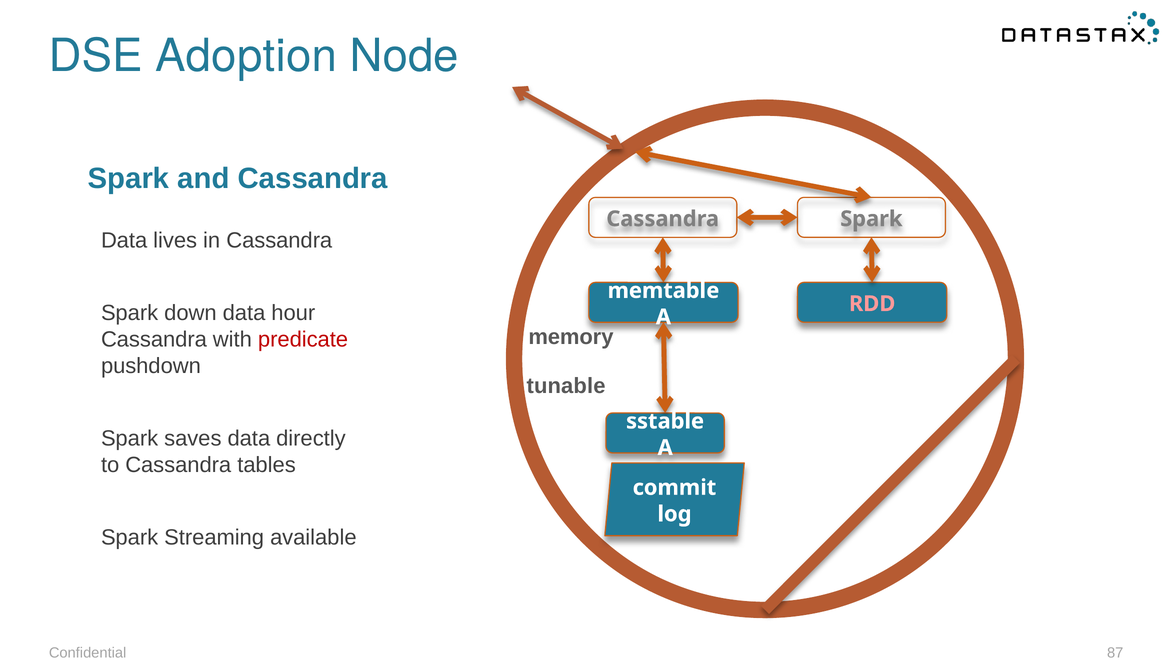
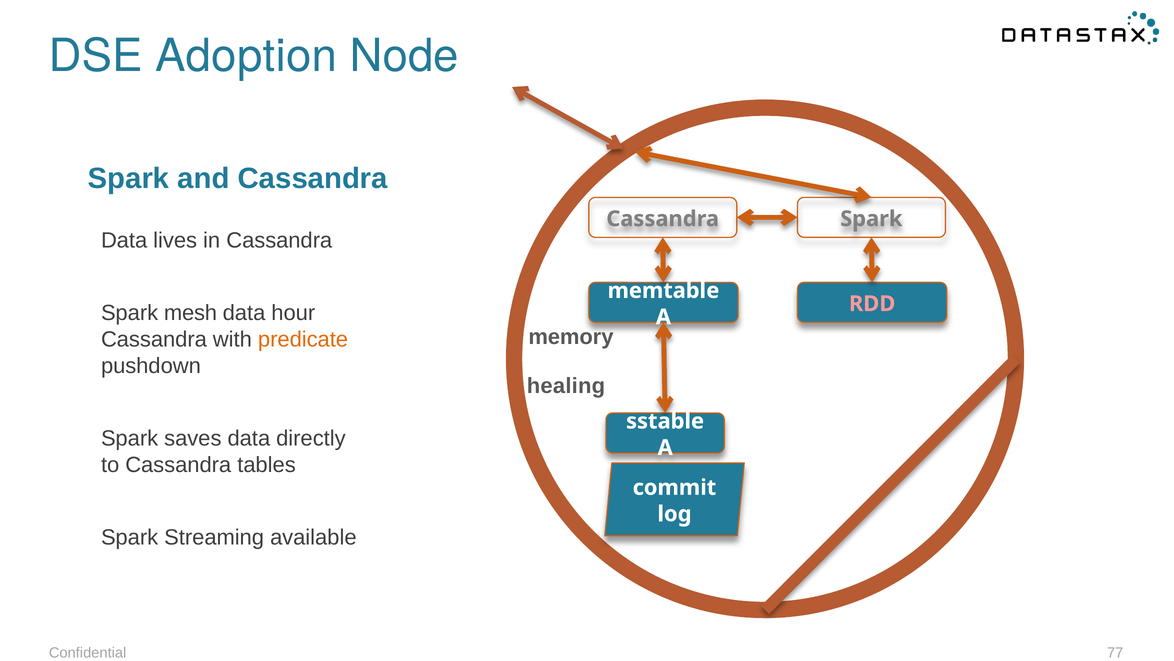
down: down -> mesh
predicate colour: red -> orange
tunable: tunable -> healing
87: 87 -> 77
